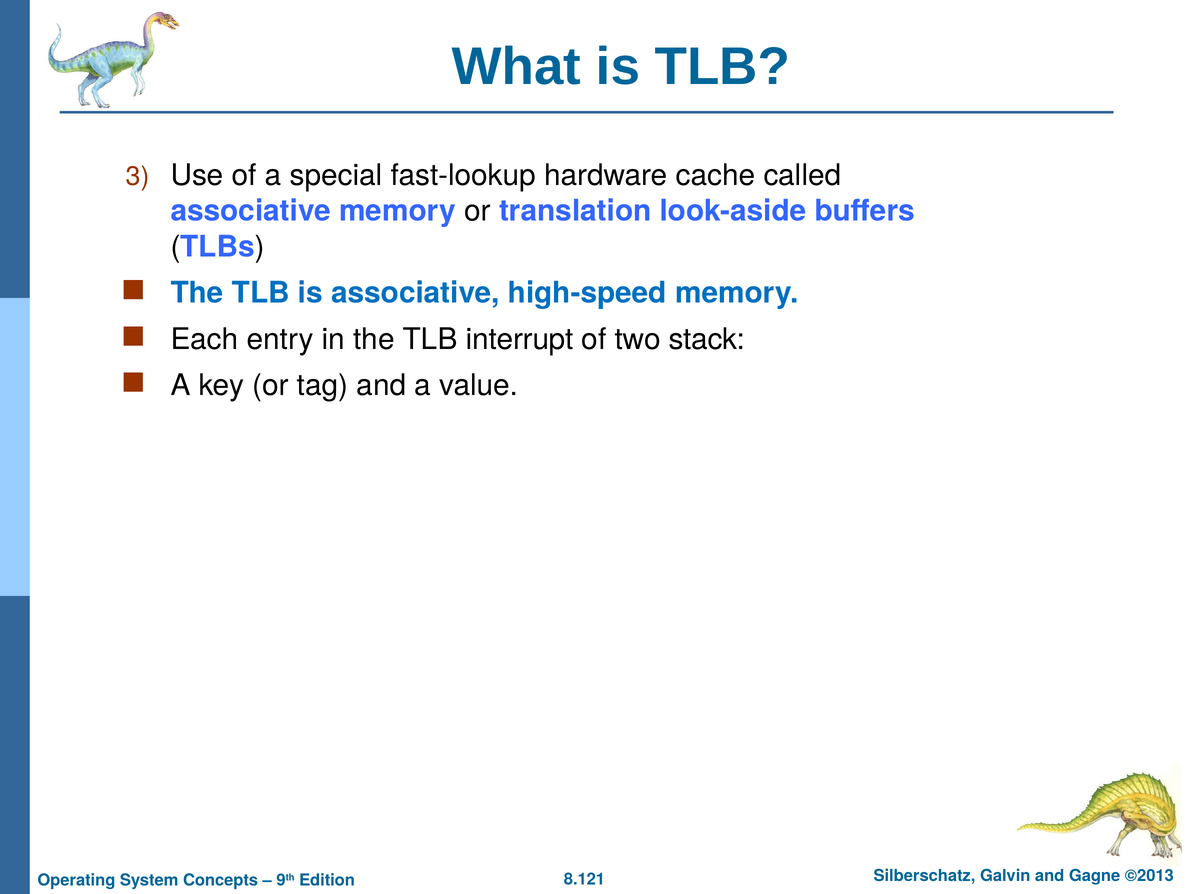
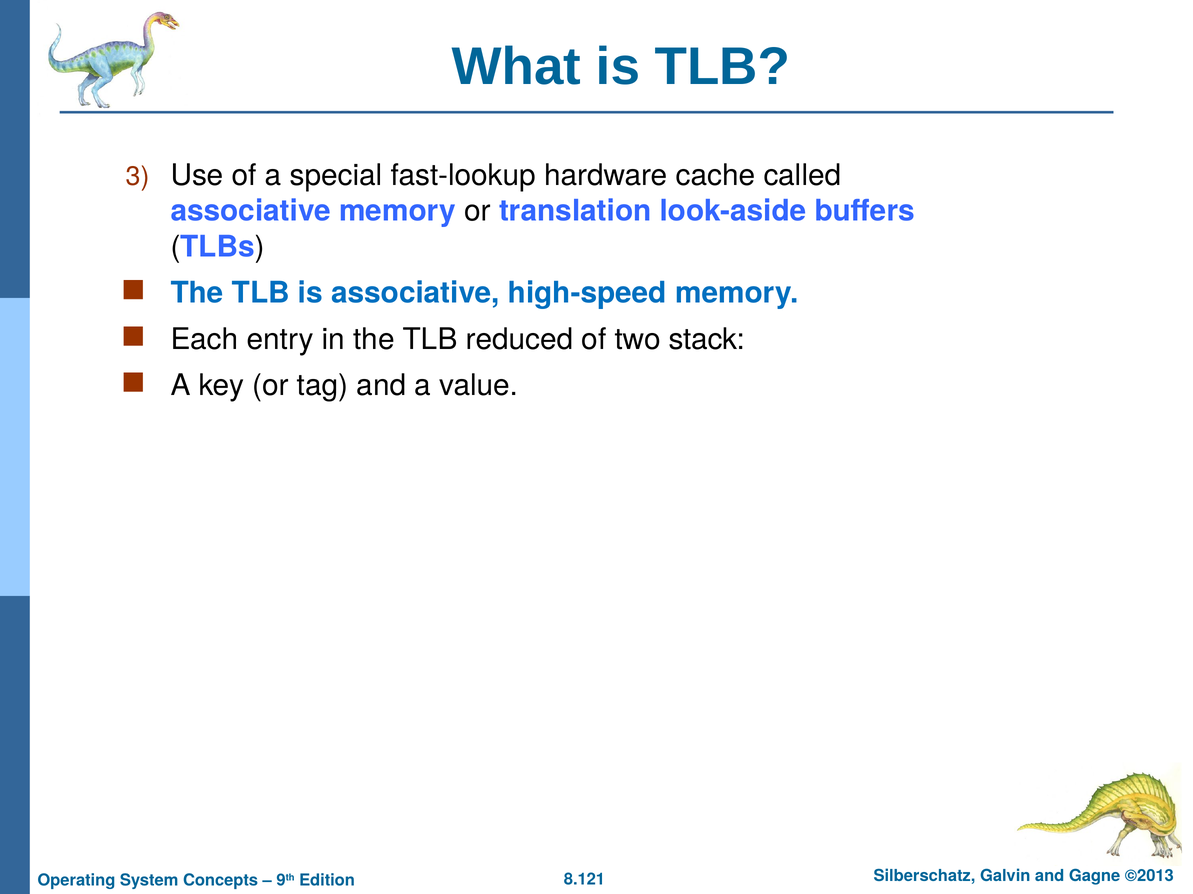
interrupt: interrupt -> reduced
